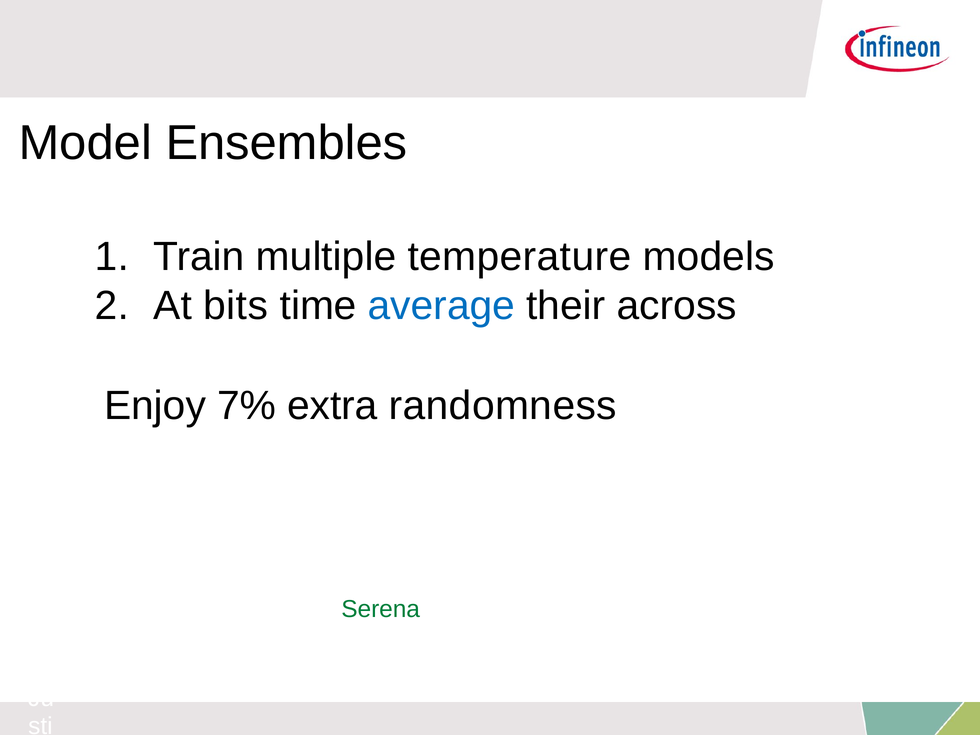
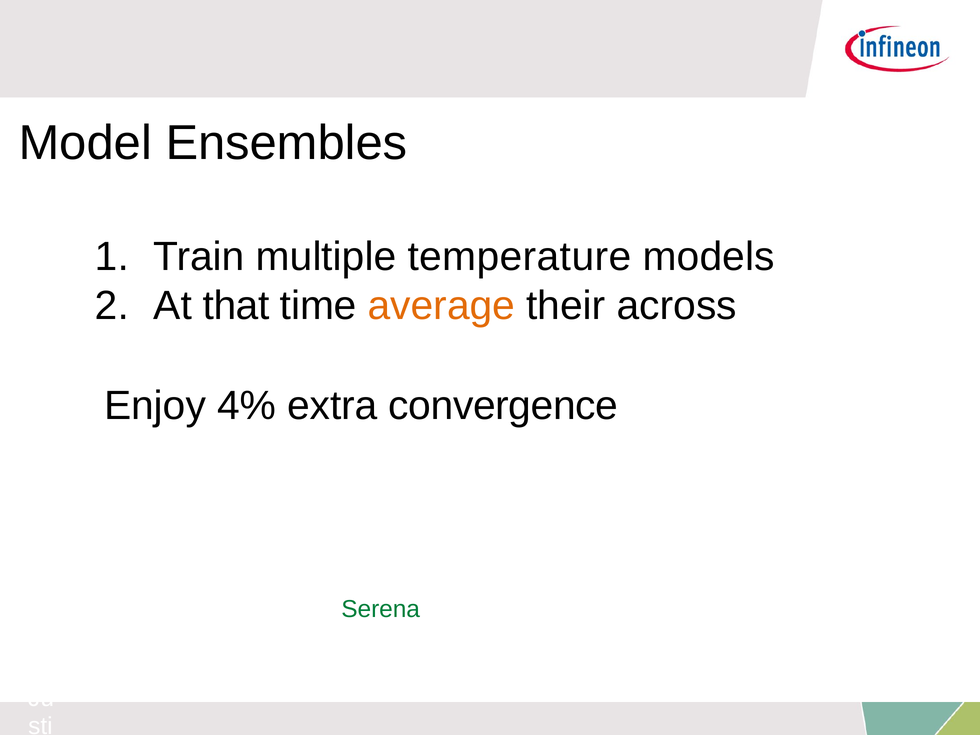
bits: bits -> that
average colour: blue -> orange
7%: 7% -> 4%
randomness: randomness -> convergence
